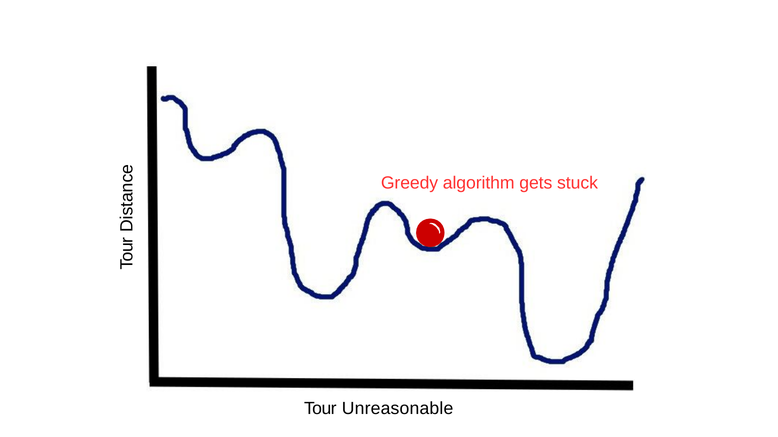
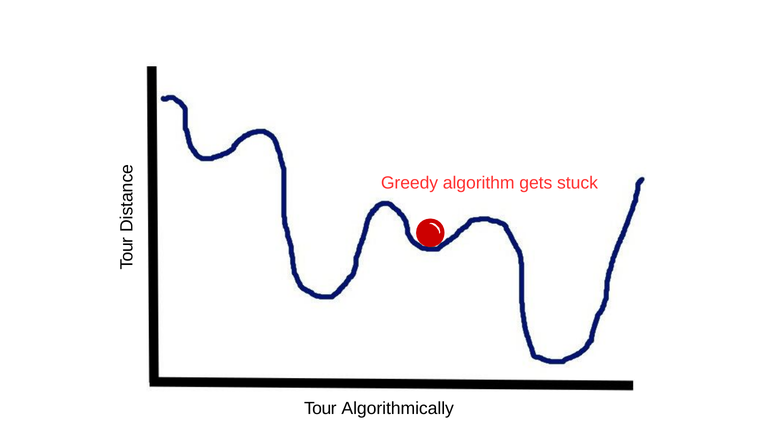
Unreasonable: Unreasonable -> Algorithmically
